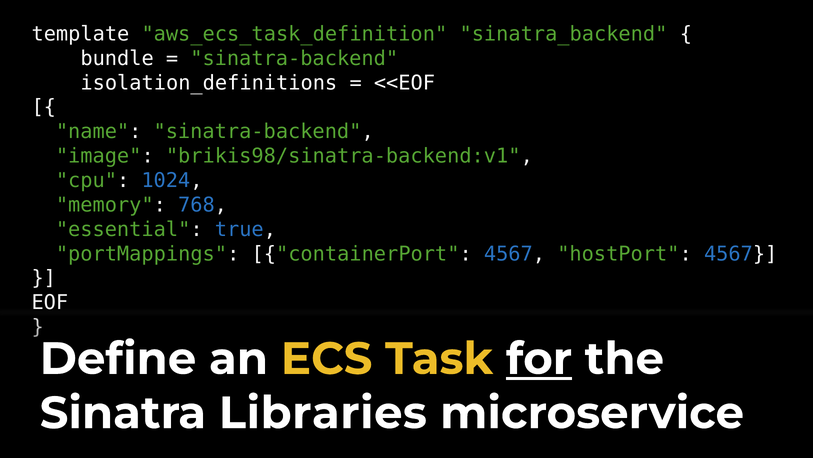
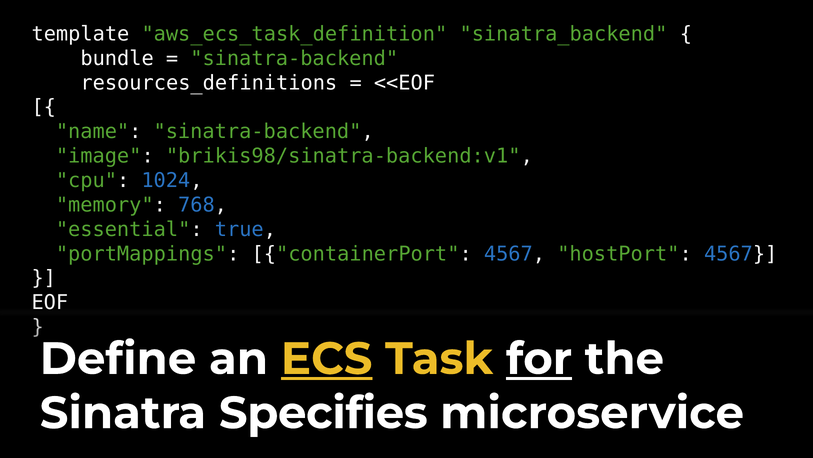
isolation_definitions: isolation_definitions -> resources_definitions
ECS underline: none -> present
Libraries: Libraries -> Specifies
